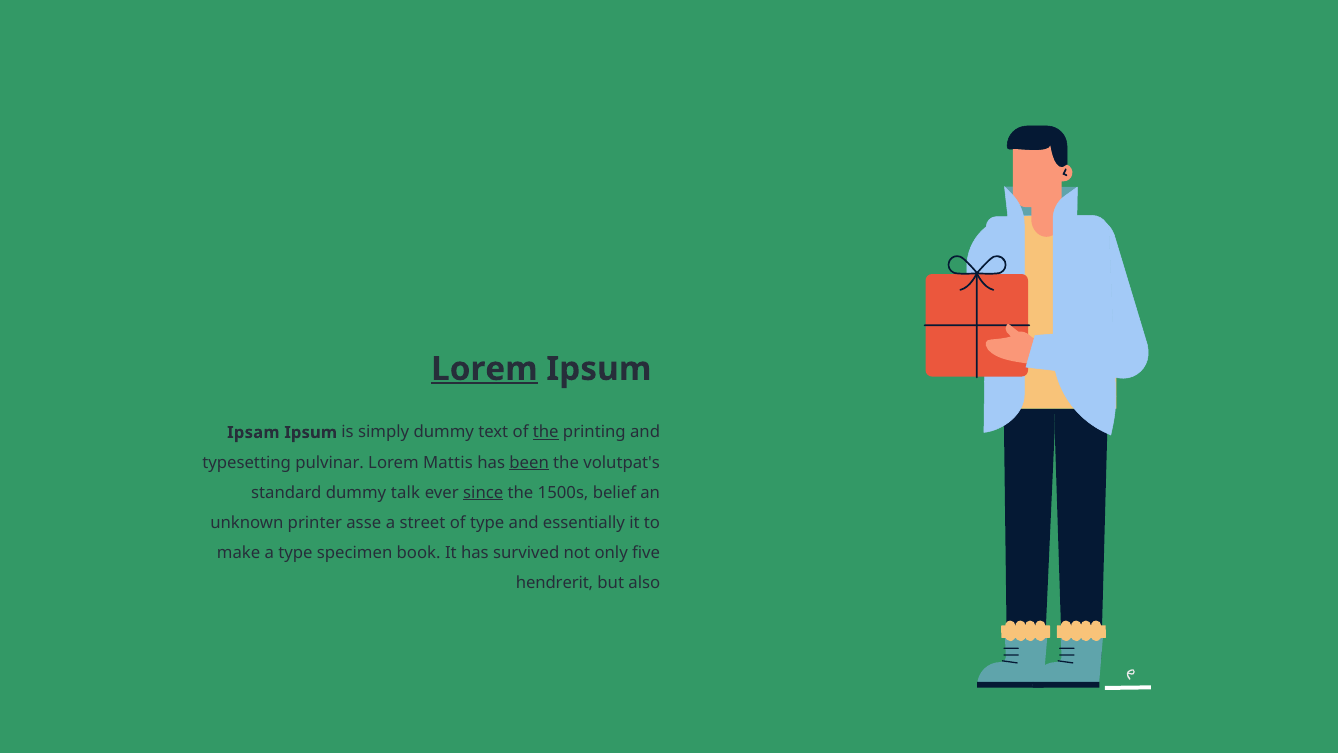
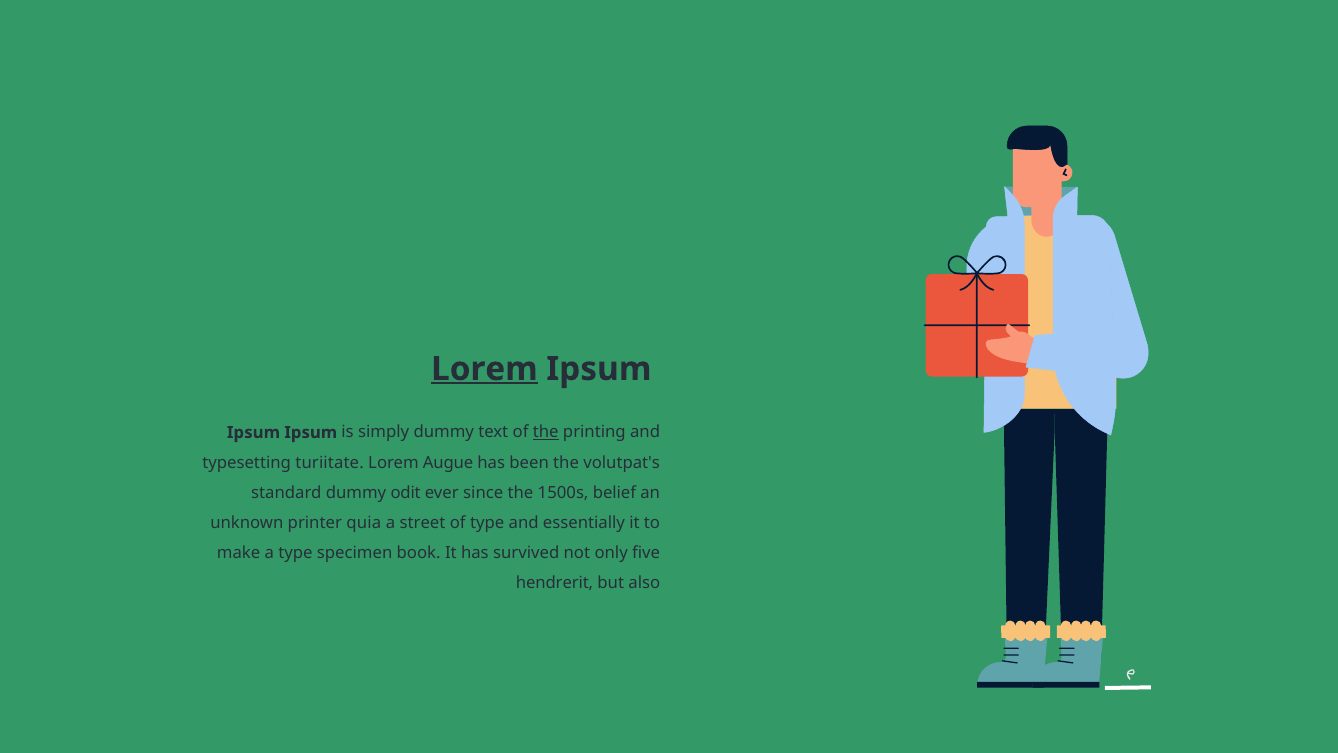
Ipsam at (253, 432): Ipsam -> Ipsum
pulvinar: pulvinar -> turiitate
Mattis: Mattis -> Augue
been underline: present -> none
talk: talk -> odit
since underline: present -> none
asse: asse -> quia
